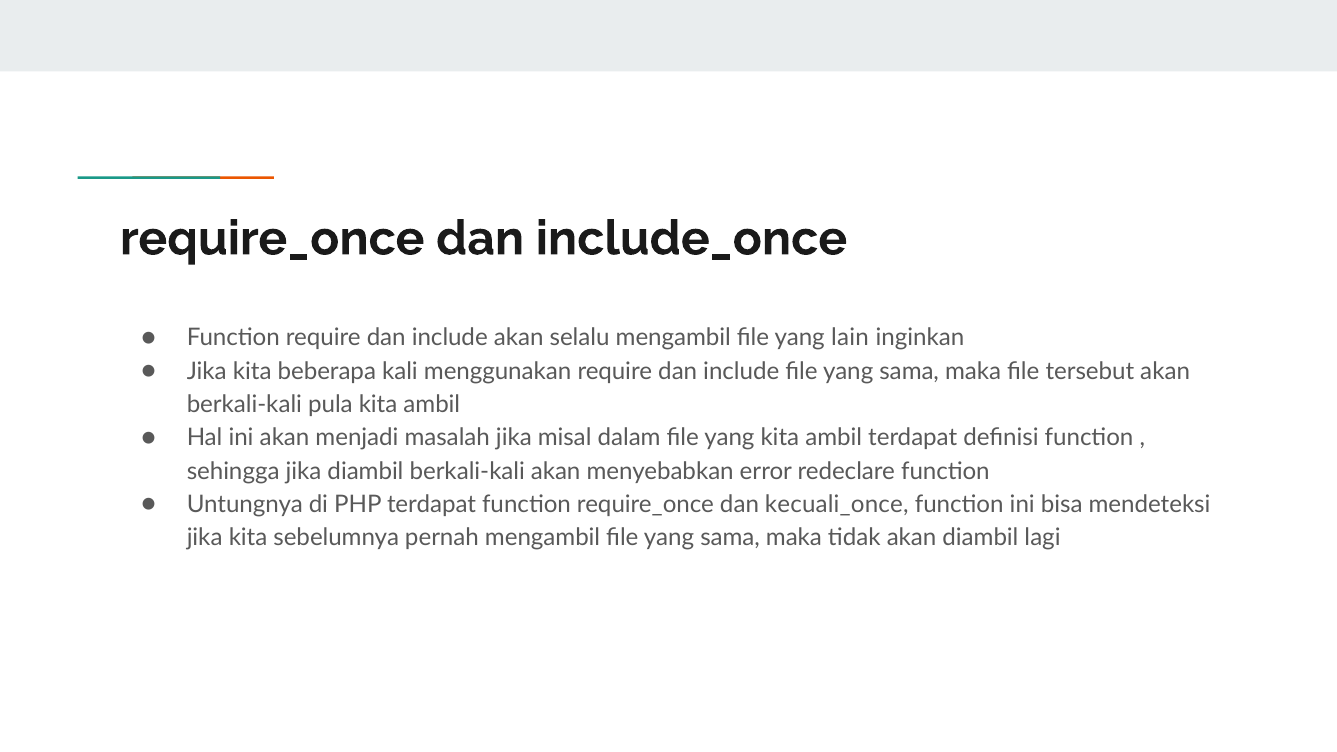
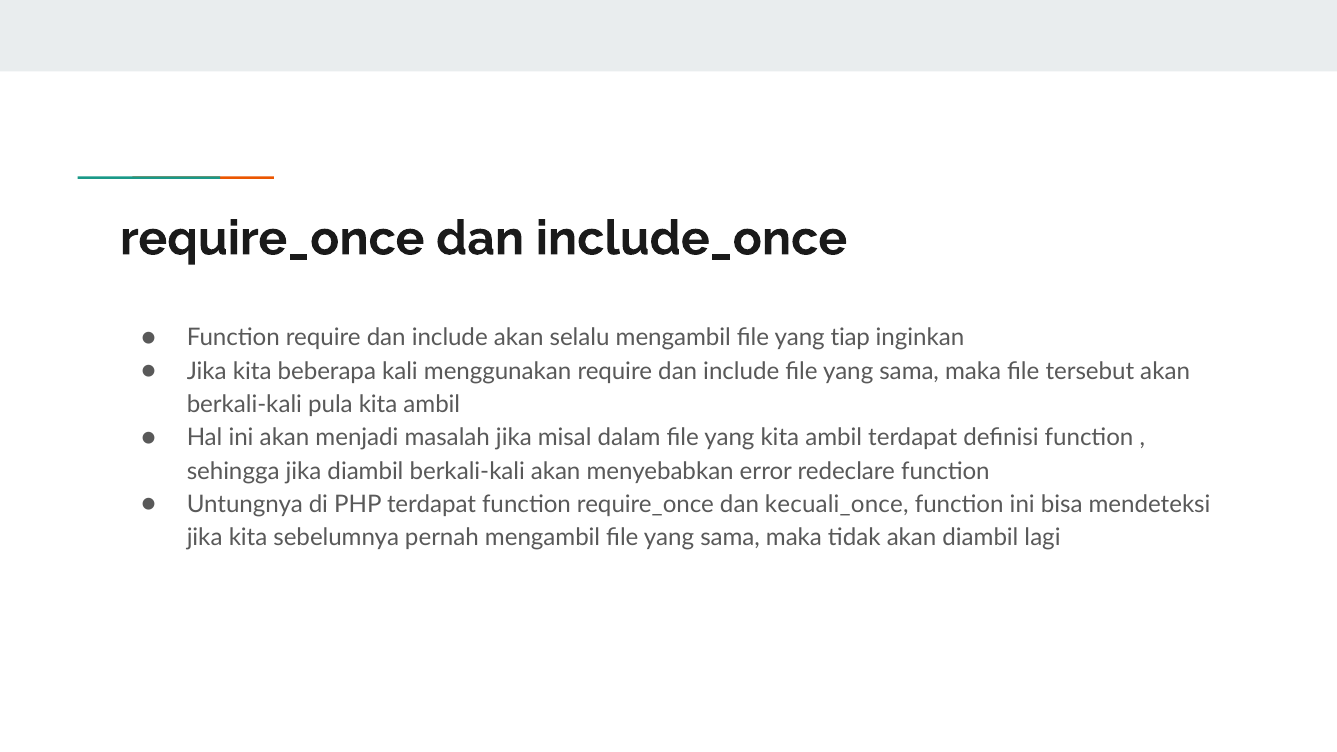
lain: lain -> tiap
